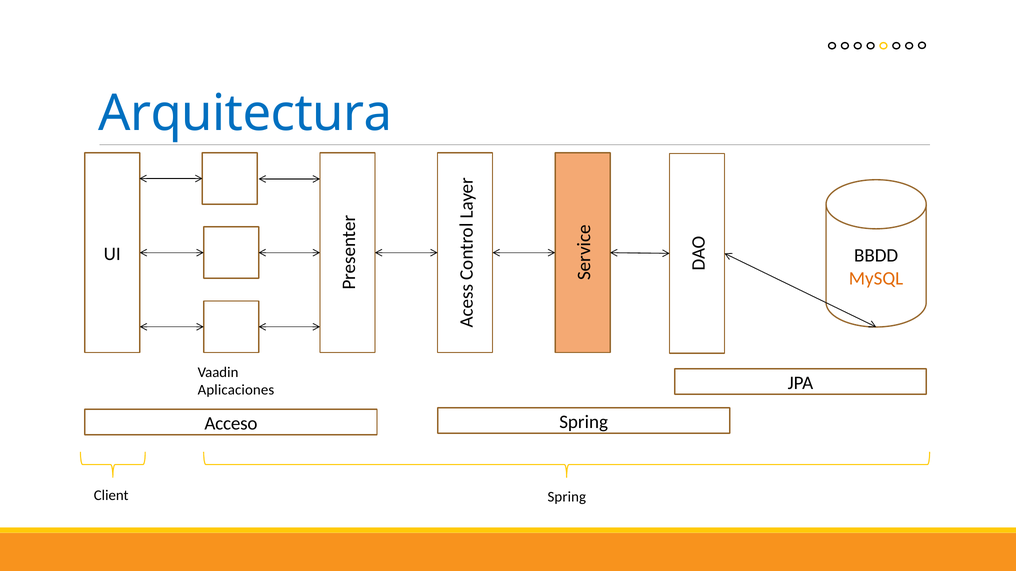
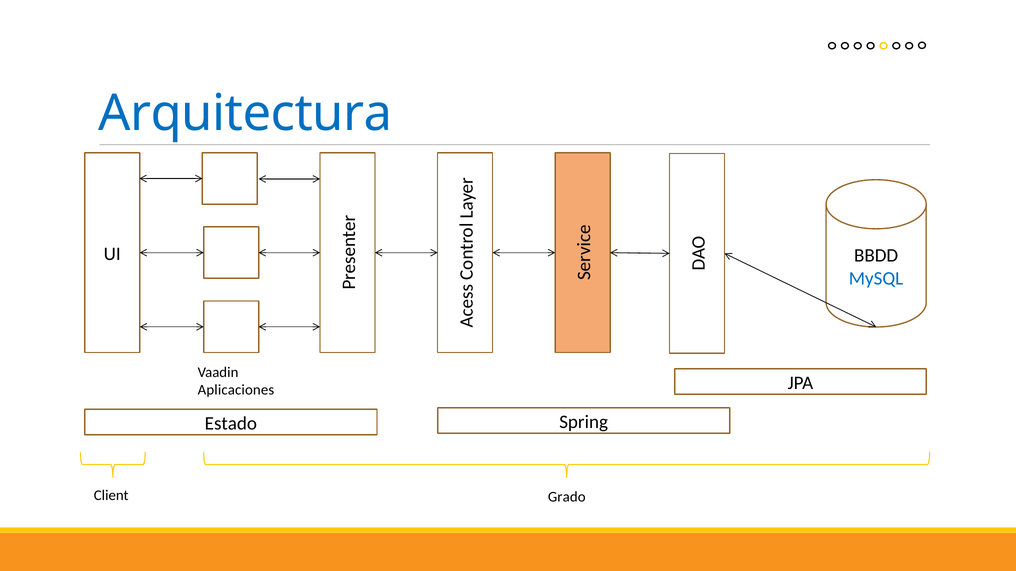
MySQL colour: orange -> blue
Acceso: Acceso -> Estado
Client Spring: Spring -> Grado
